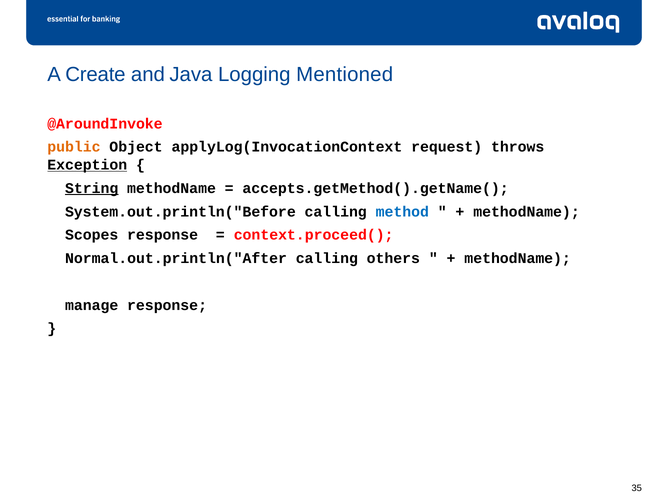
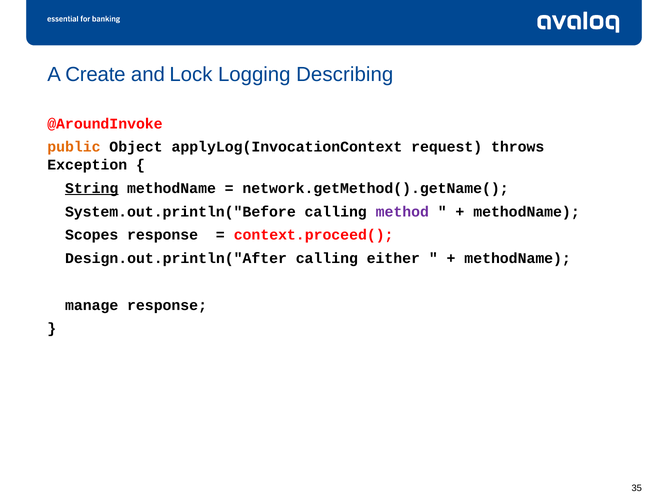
Java: Java -> Lock
Mentioned: Mentioned -> Describing
Exception underline: present -> none
accepts.getMethod().getName(: accepts.getMethod().getName( -> network.getMethod().getName(
method colour: blue -> purple
Normal.out.println("After: Normal.out.println("After -> Design.out.println("After
others: others -> either
